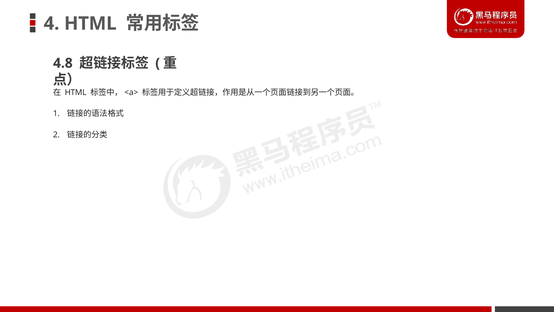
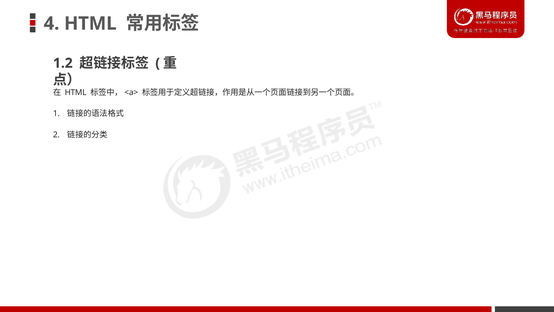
4.8: 4.8 -> 1.2
